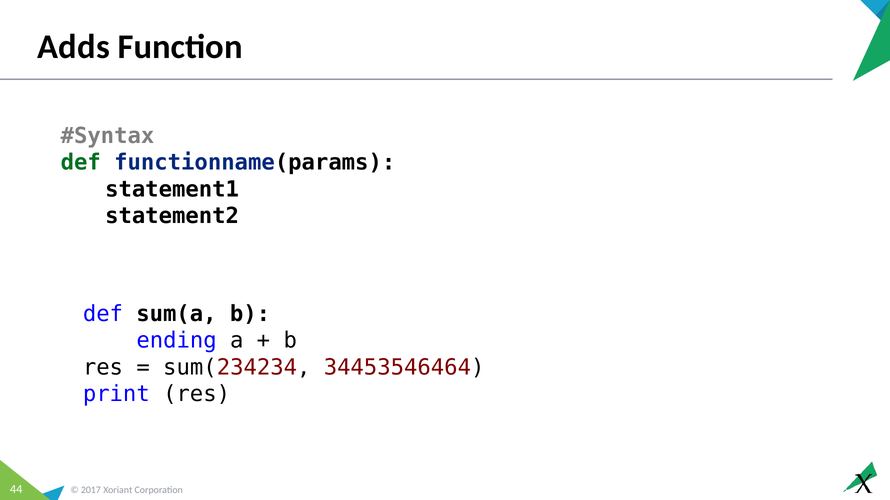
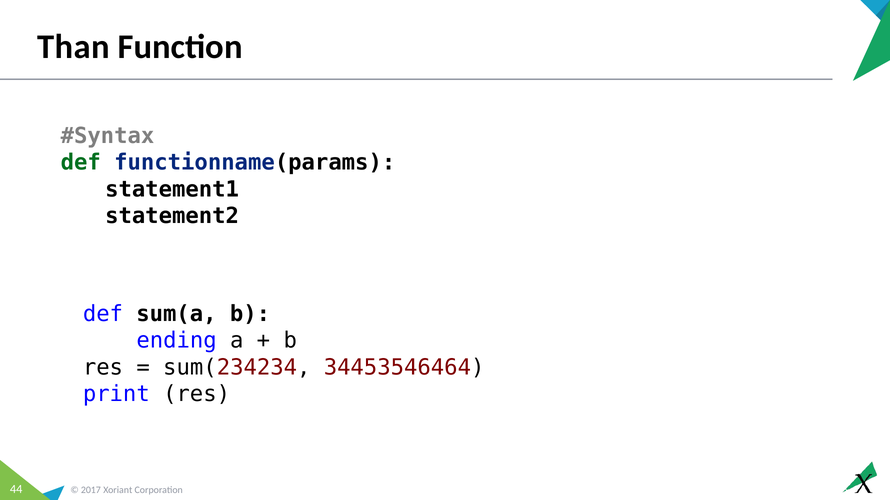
Adds: Adds -> Than
